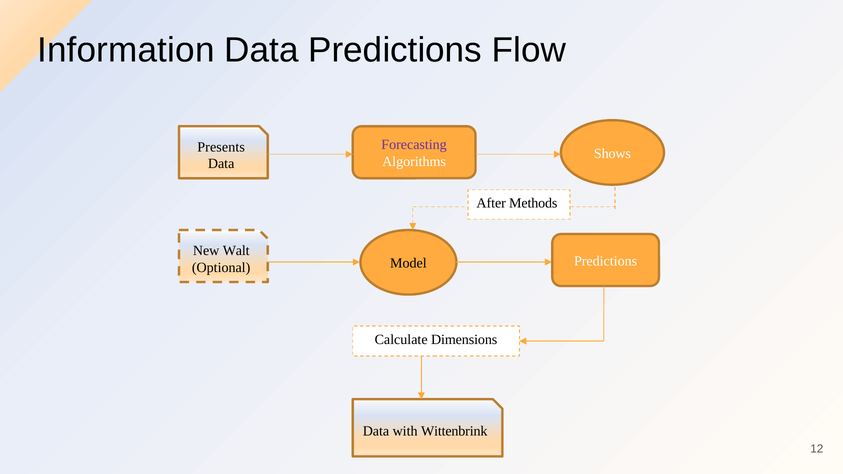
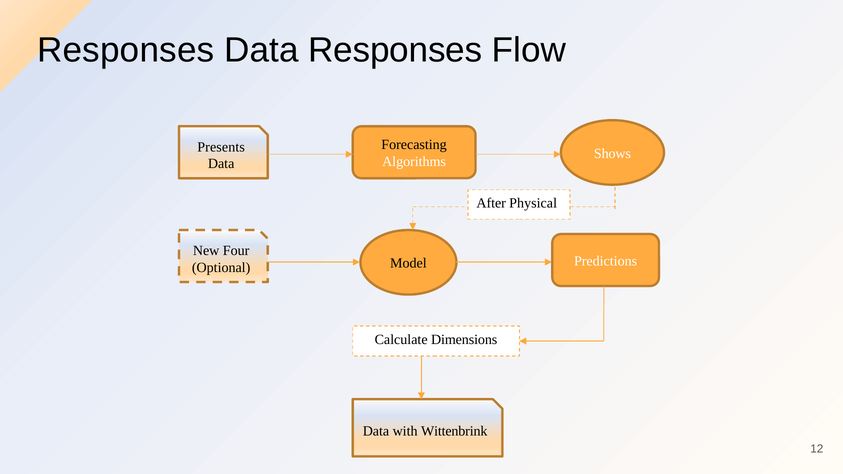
Information at (126, 50): Information -> Responses
Data Predictions: Predictions -> Responses
Forecasting colour: purple -> black
Methods: Methods -> Physical
Walt: Walt -> Four
